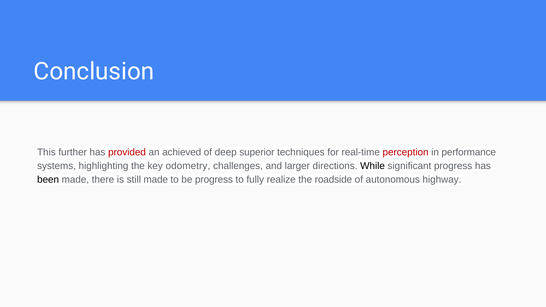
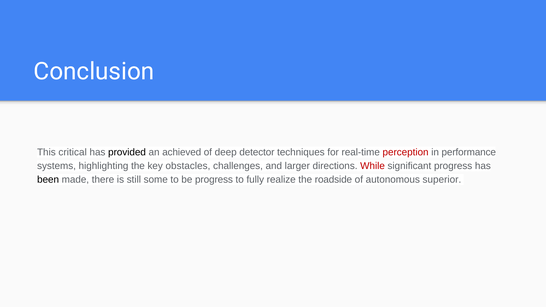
further: further -> critical
provided colour: red -> black
superior: superior -> detector
odometry: odometry -> obstacles
While colour: black -> red
still made: made -> some
highway: highway -> superior
